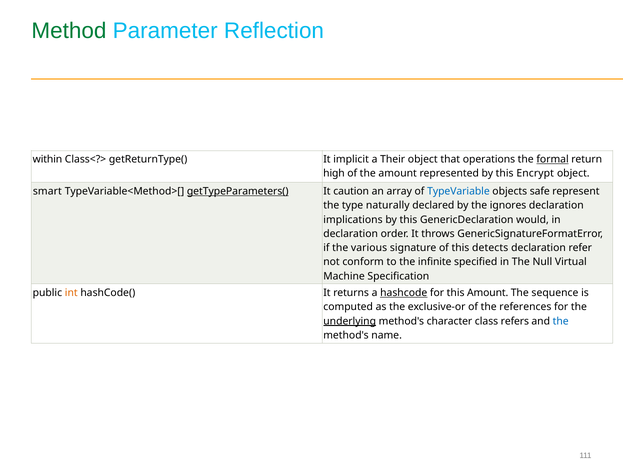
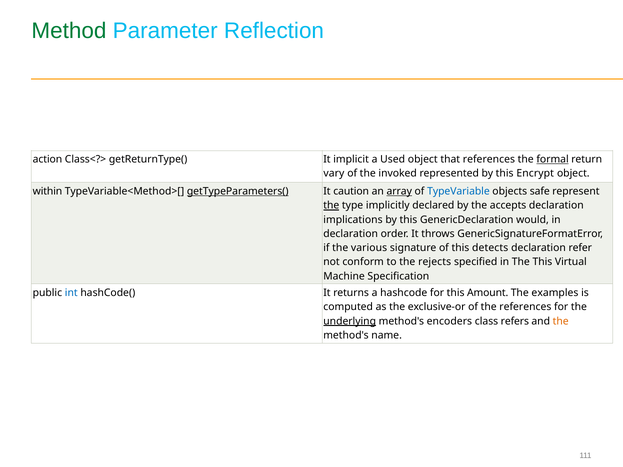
within: within -> action
Their: Their -> Used
that operations: operations -> references
high: high -> vary
the amount: amount -> invoked
smart: smart -> within
array underline: none -> present
the at (331, 206) underline: none -> present
naturally: naturally -> implicitly
ignores: ignores -> accepts
infinite: infinite -> rejects
The Null: Null -> This
int colour: orange -> blue
hashcode underline: present -> none
sequence: sequence -> examples
character: character -> encoders
the at (561, 321) colour: blue -> orange
